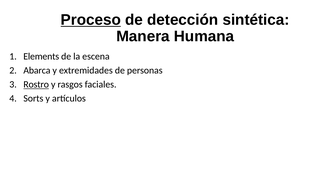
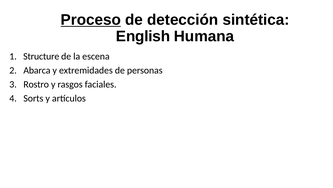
Manera: Manera -> English
Elements: Elements -> Structure
Rostro underline: present -> none
